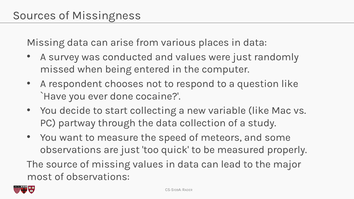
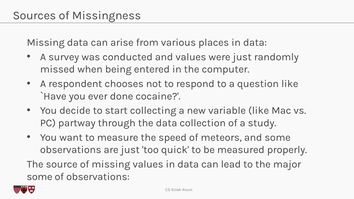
most at (39, 177): most -> some
